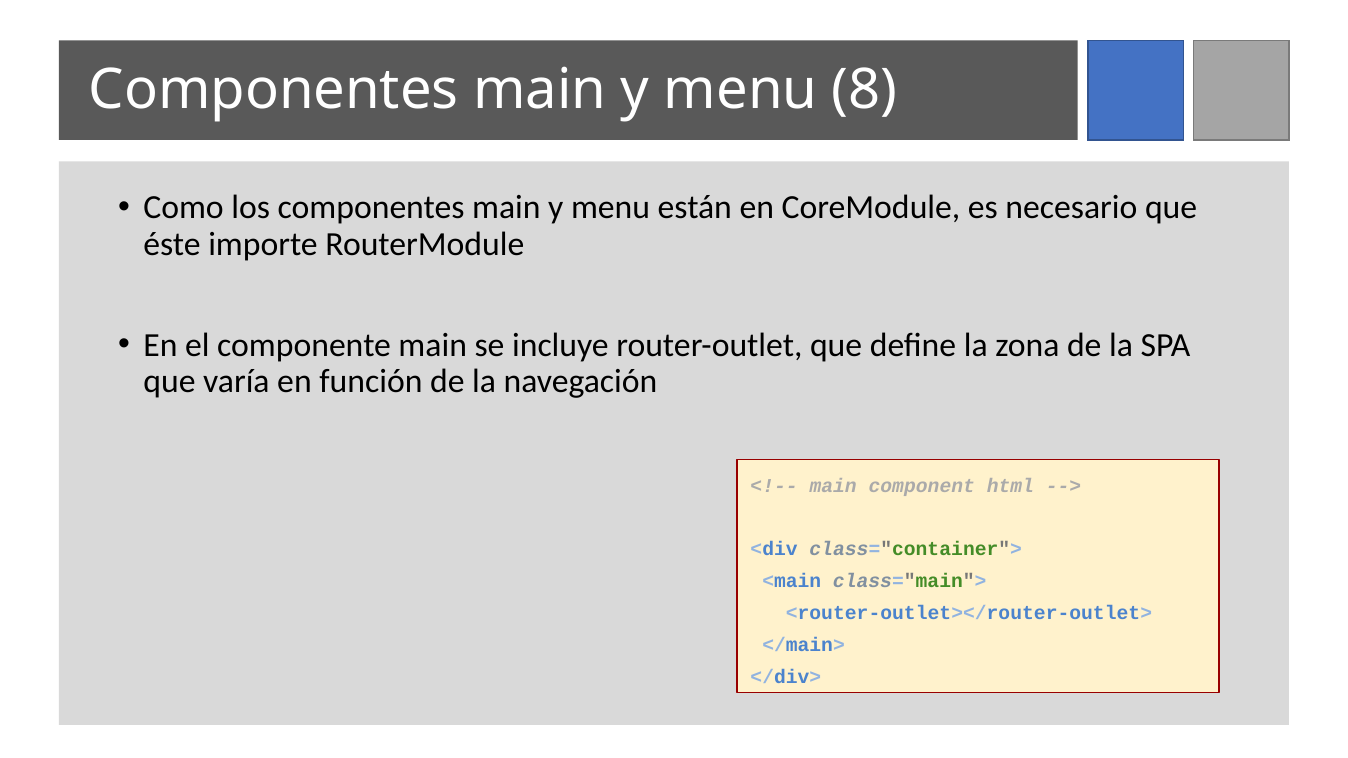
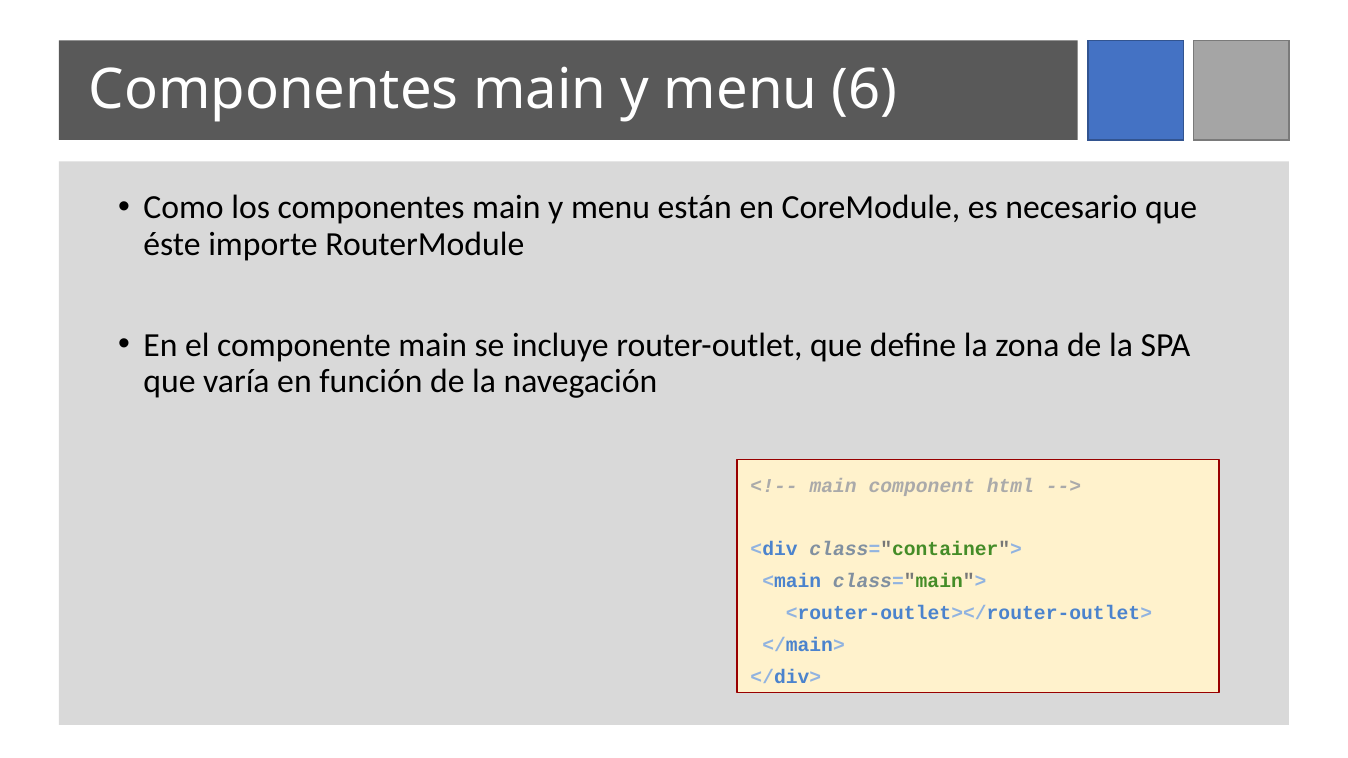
8: 8 -> 6
